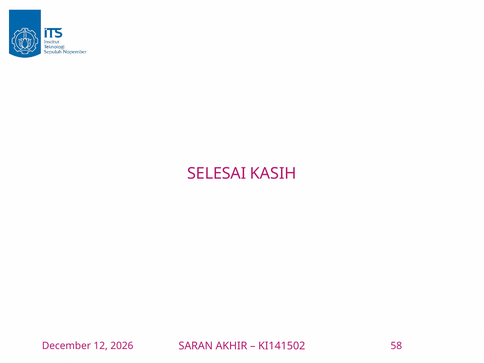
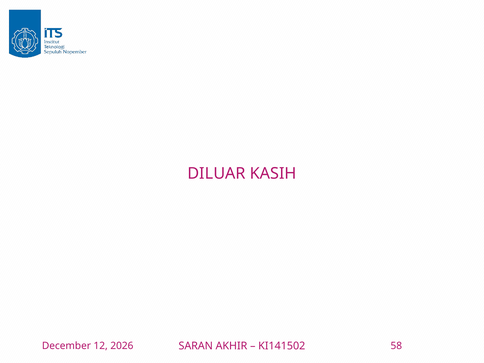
SELESAI: SELESAI -> DILUAR
